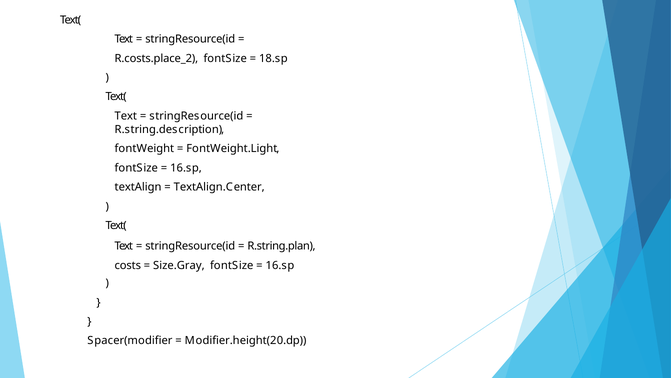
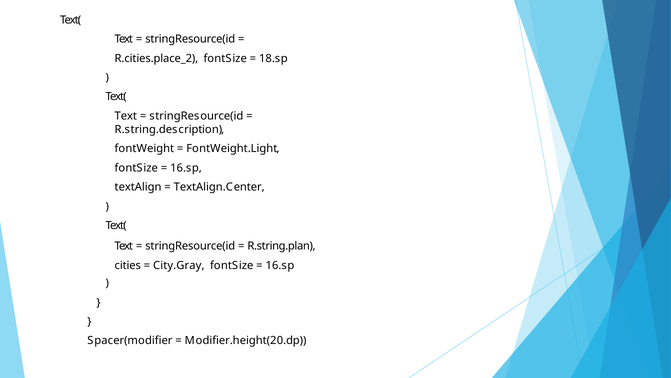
R.costs.place_2: R.costs.place_2 -> R.cities.place_2
costs: costs -> cities
Size.Gray: Size.Gray -> City.Gray
